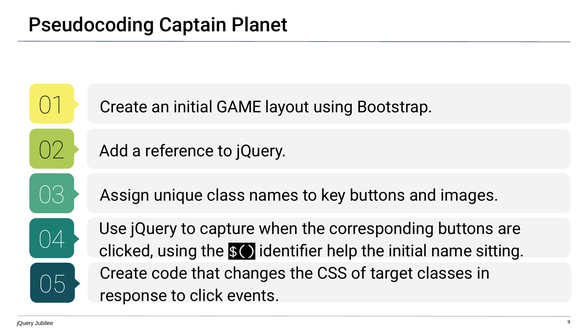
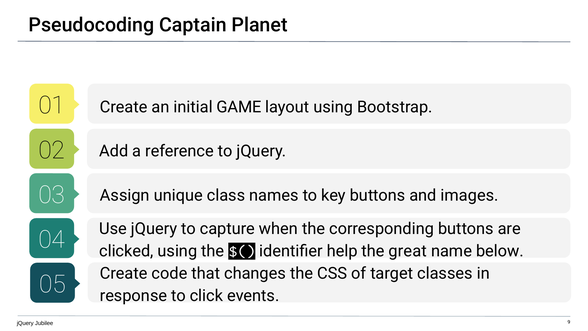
the initial: initial -> great
sitting: sitting -> below
